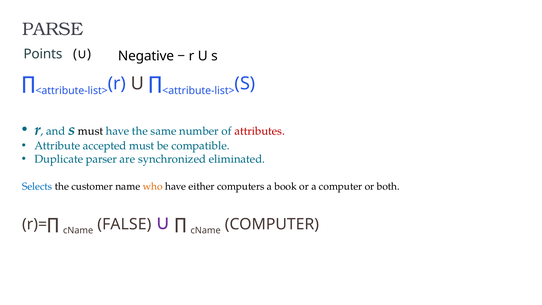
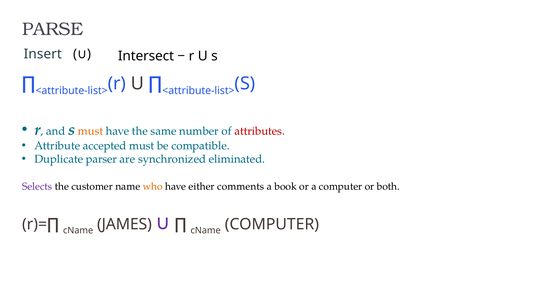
Negative: Negative -> Intersect
Points: Points -> Insert
must at (91, 131) colour: black -> orange
Selects colour: blue -> purple
computers: computers -> comments
FALSE: FALSE -> JAMES
